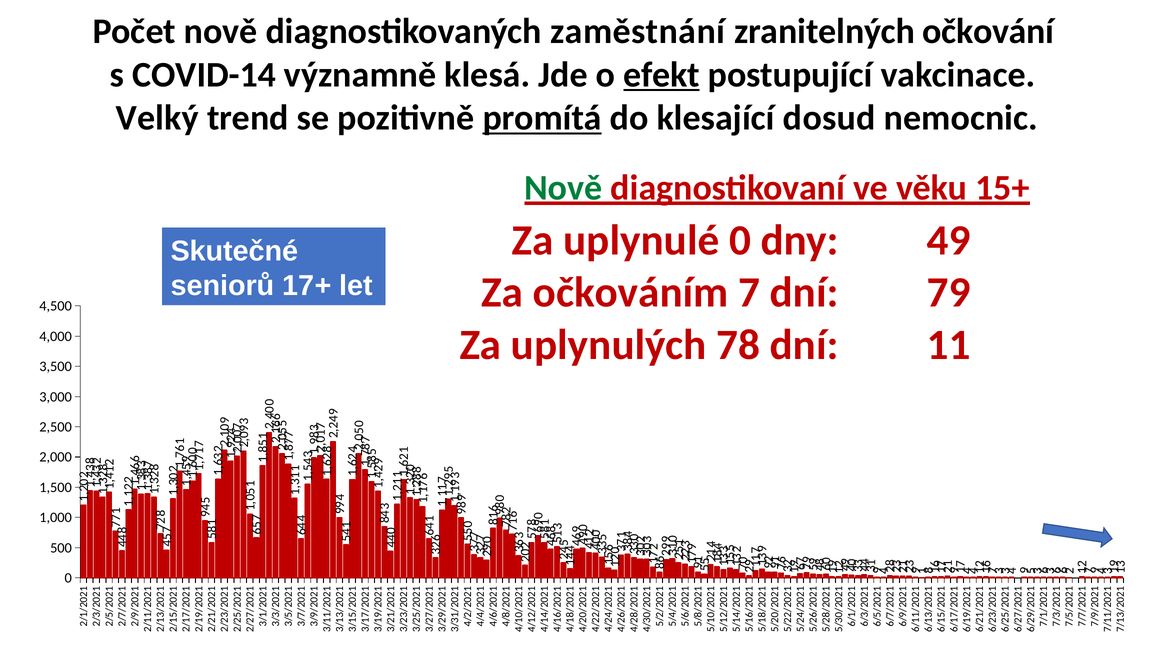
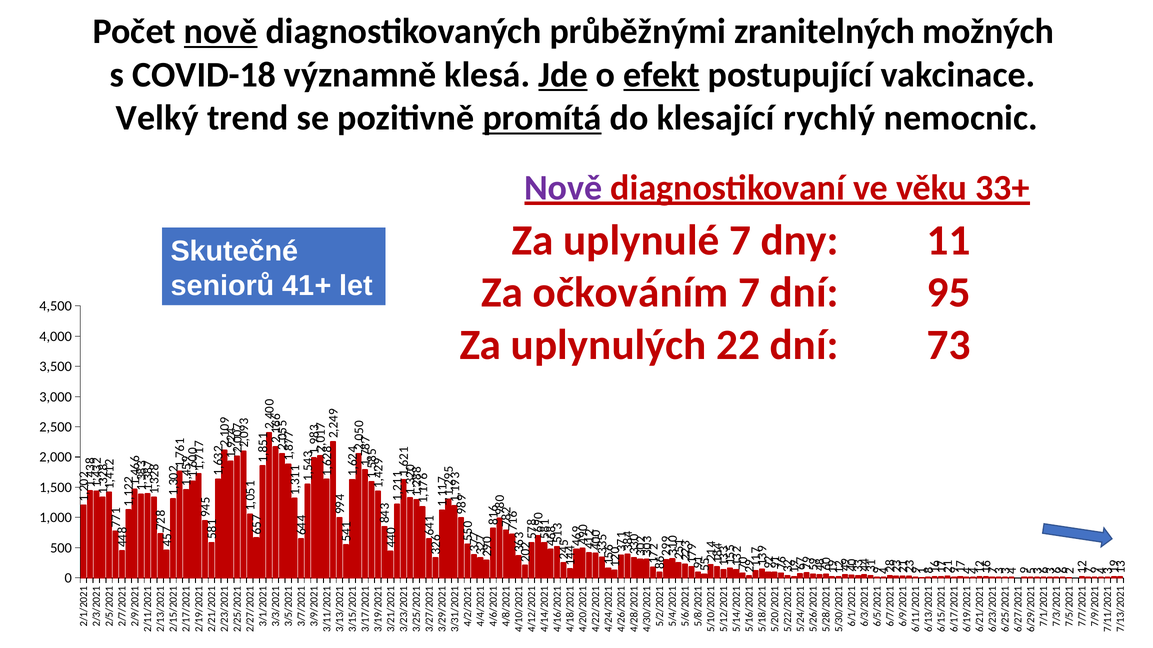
nově at (221, 31) underline: none -> present
zaměstnání: zaměstnání -> průběžnými
očkování: očkování -> možných
COVID-14: COVID-14 -> COVID-18
Jde underline: none -> present
dosud: dosud -> rychlý
Nově at (563, 188) colour: green -> purple
15+: 15+ -> 33+
uplynulé 0: 0 -> 7
dny 49: 49 -> 11
17+: 17+ -> 41+
79: 79 -> 95
78: 78 -> 22
dní 11: 11 -> 73
